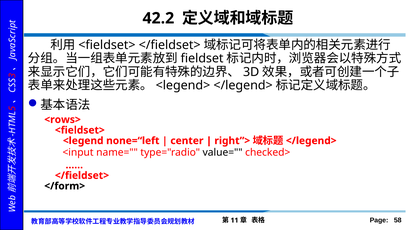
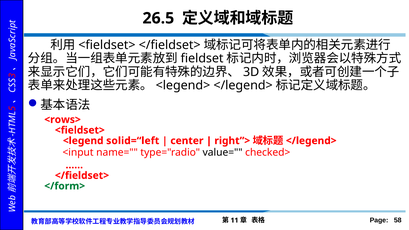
42.2: 42.2 -> 26.5
none=“left: none=“left -> solid=“left
</form> colour: black -> green
